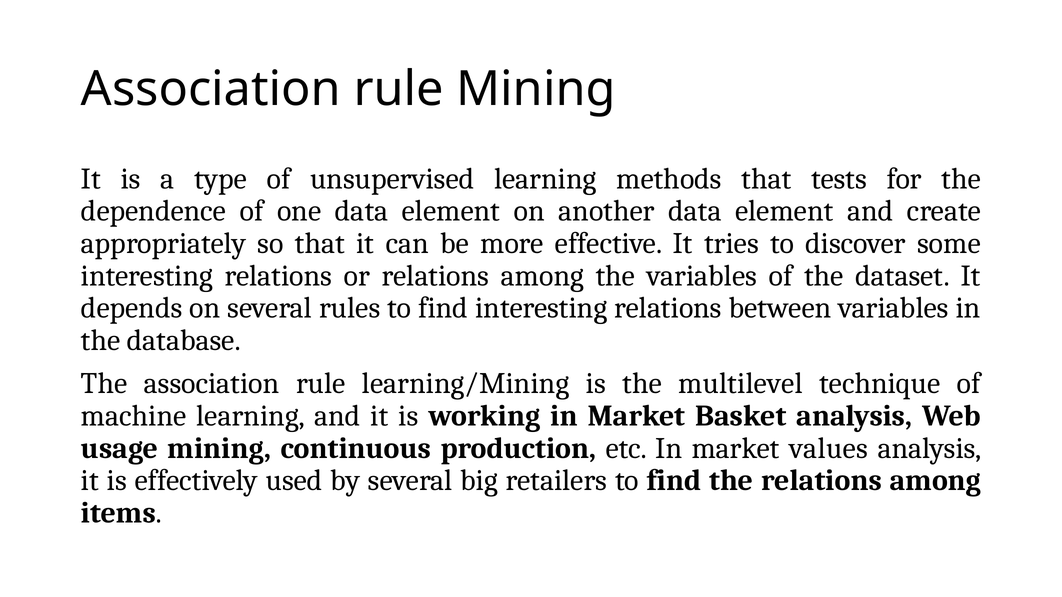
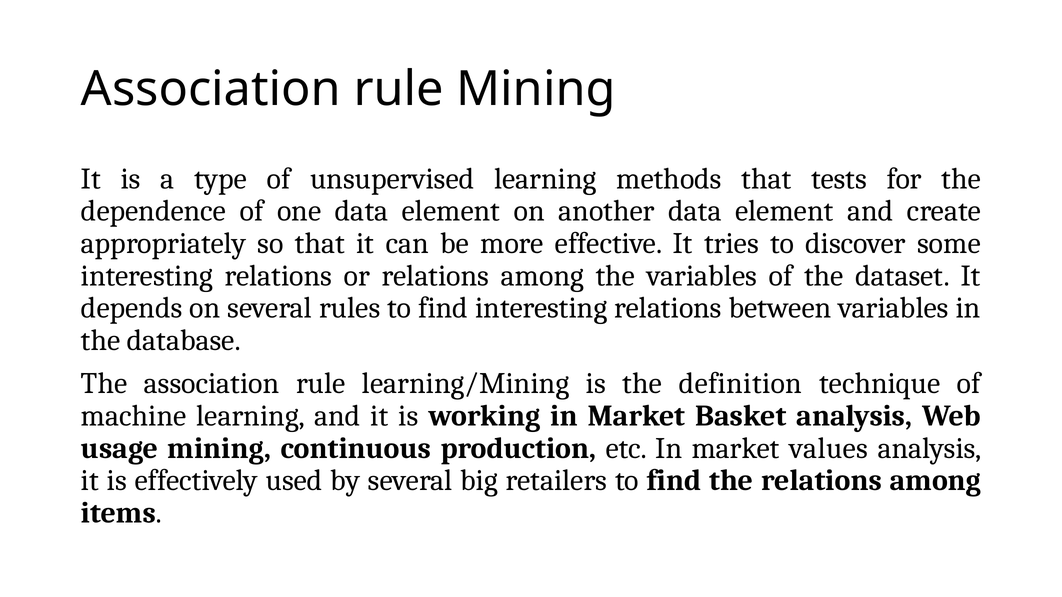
multilevel: multilevel -> definition
